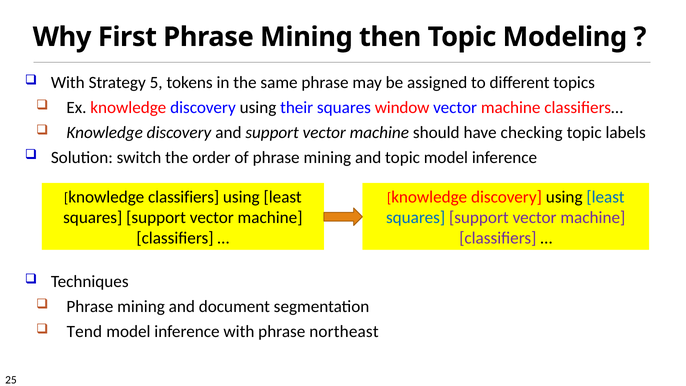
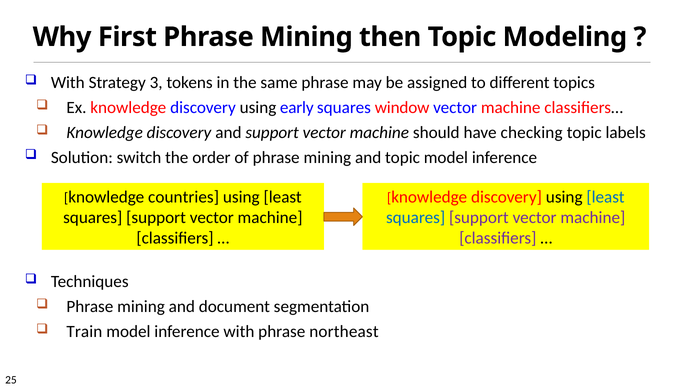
5: 5 -> 3
their: their -> early
knowledge classifiers: classifiers -> countries
Tend: Tend -> Train
